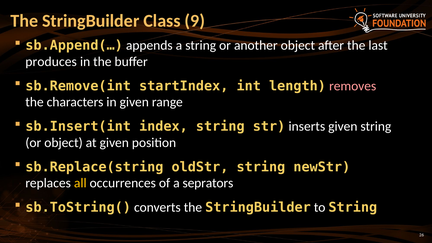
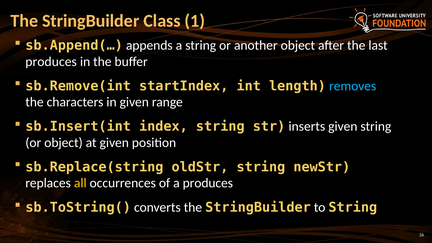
9: 9 -> 1
removes colour: pink -> light blue
a seprators: seprators -> produces
